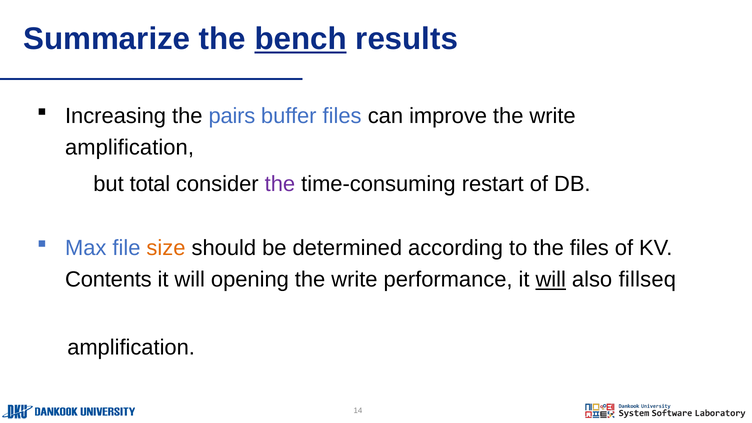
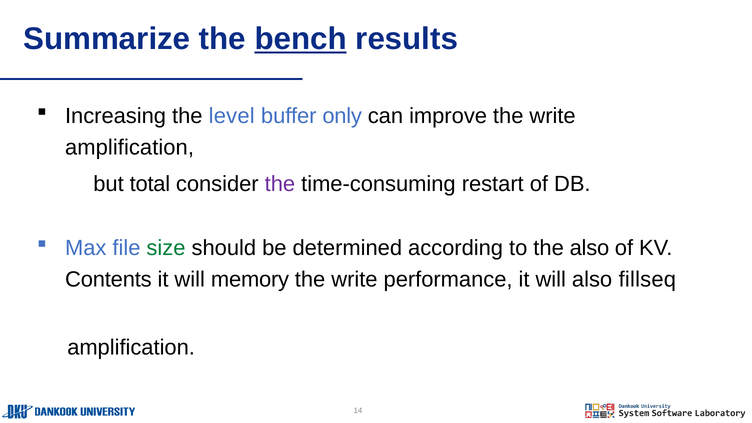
pairs: pairs -> level
buffer files: files -> only
size colour: orange -> green
the files: files -> also
opening: opening -> memory
will at (551, 280) underline: present -> none
